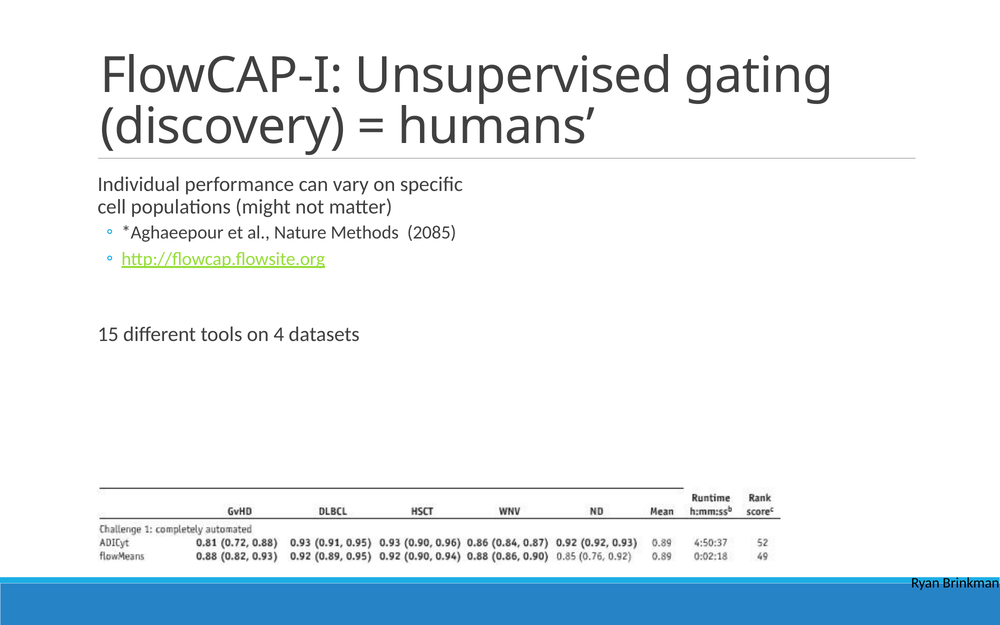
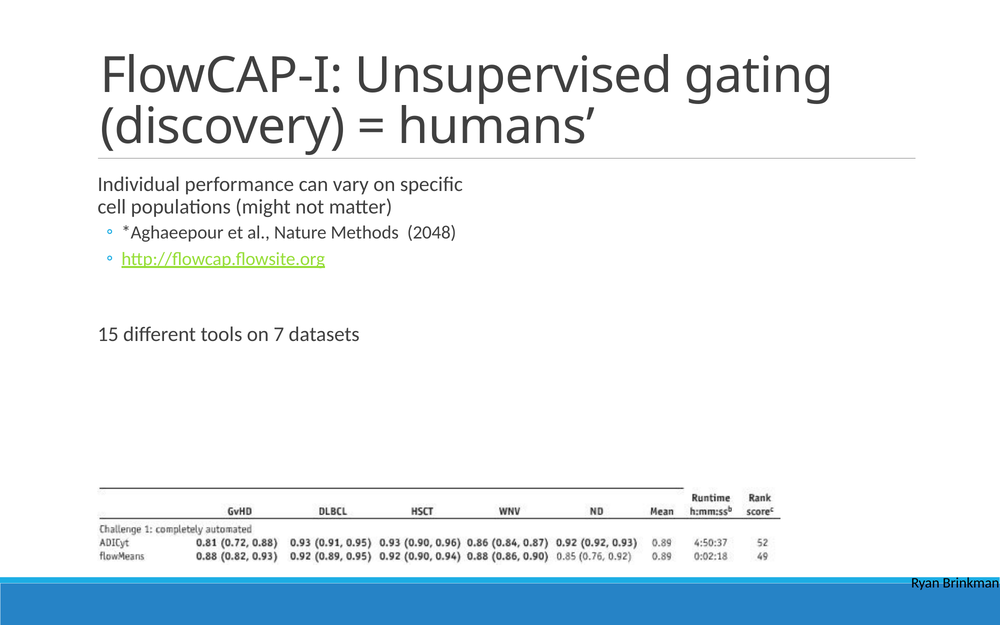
2085: 2085 -> 2048
4: 4 -> 7
